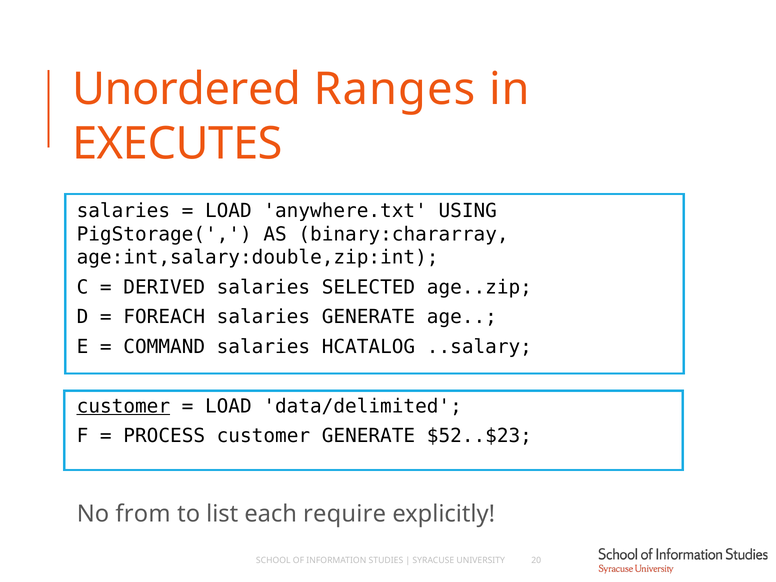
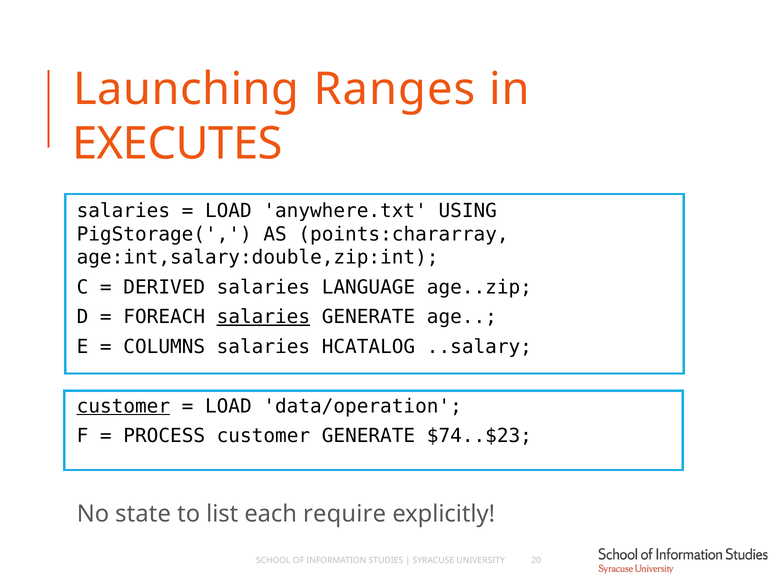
Unordered: Unordered -> Launching
binary:chararray: binary:chararray -> points:chararray
SELECTED: SELECTED -> LANGUAGE
salaries at (263, 317) underline: none -> present
COMMAND: COMMAND -> COLUMNS
data/delimited: data/delimited -> data/operation
$52..$23: $52..$23 -> $74..$23
from: from -> state
